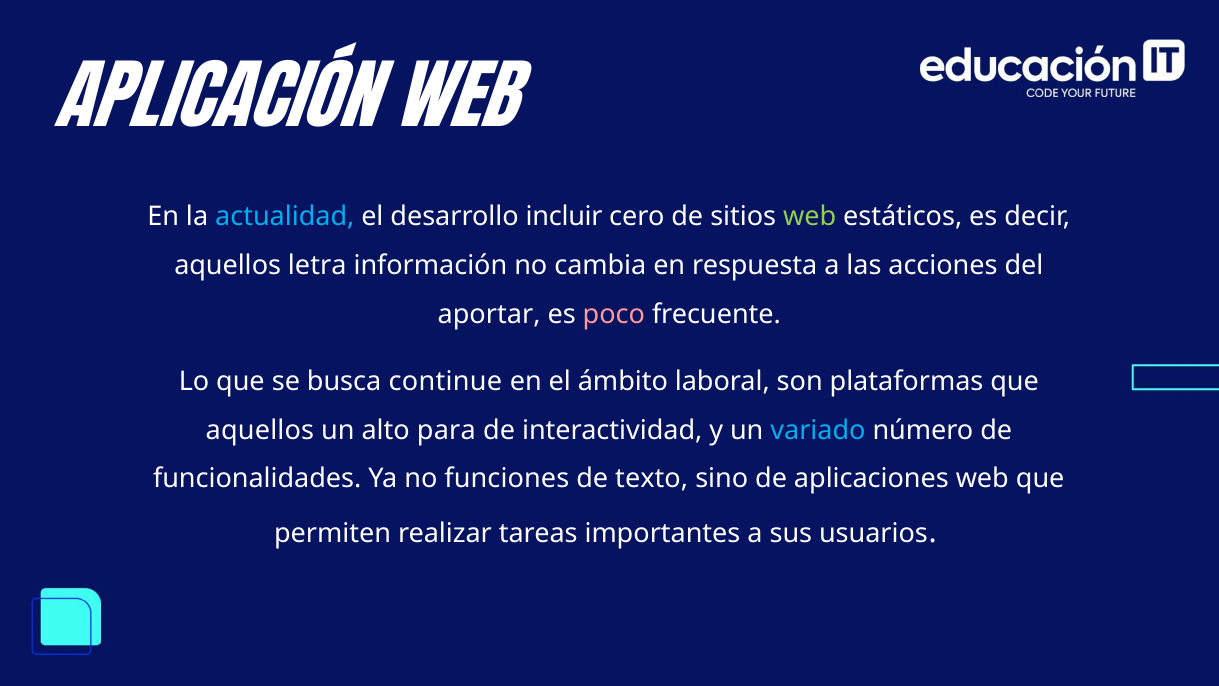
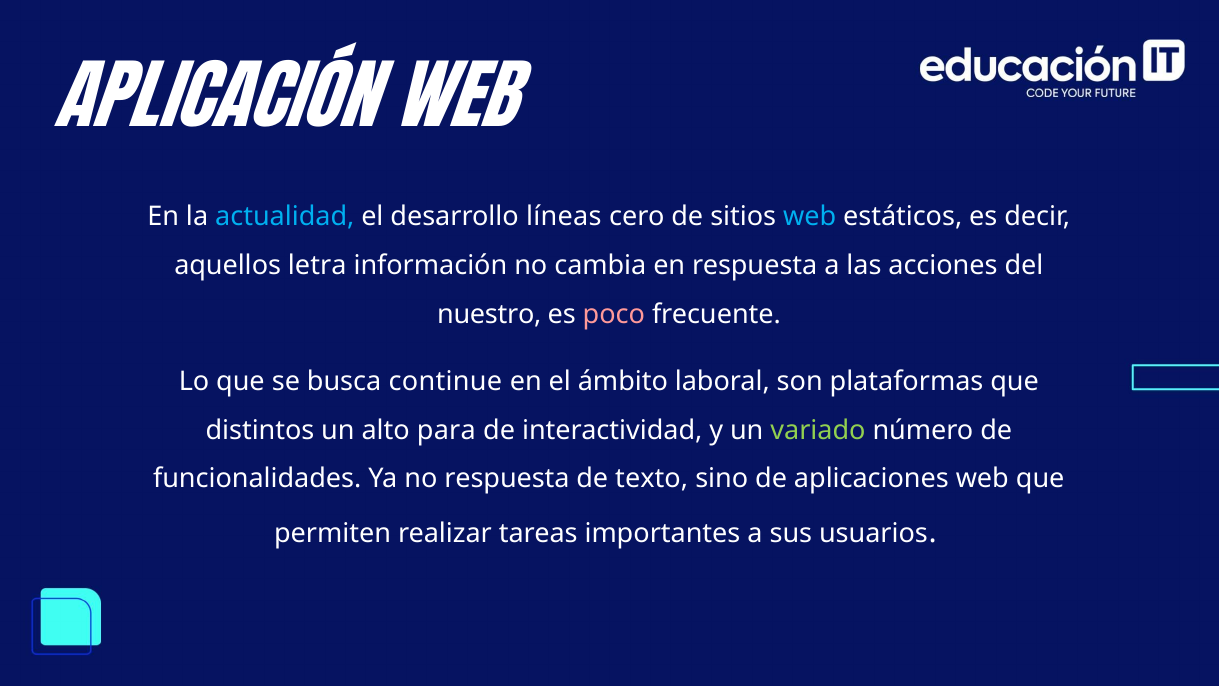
incluir: incluir -> líneas
web at (810, 217) colour: light green -> light blue
aportar: aportar -> nuestro
aquellos at (260, 430): aquellos -> distintos
variado colour: light blue -> light green
no funciones: funciones -> respuesta
